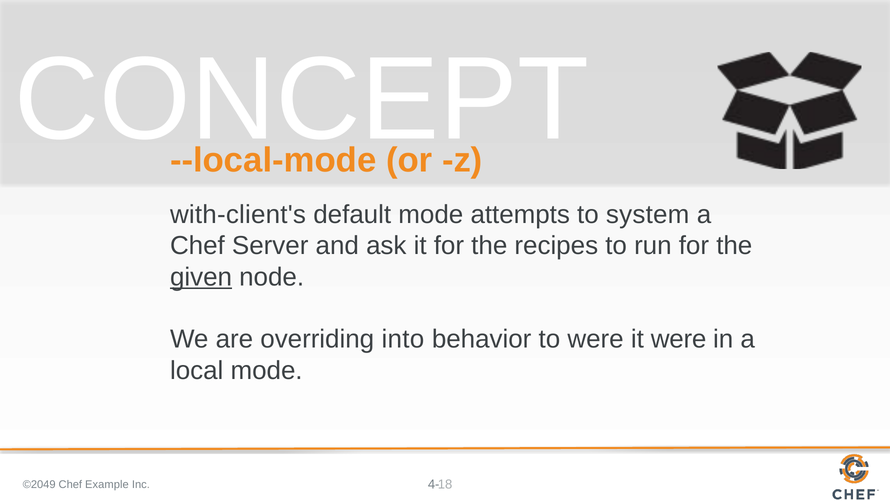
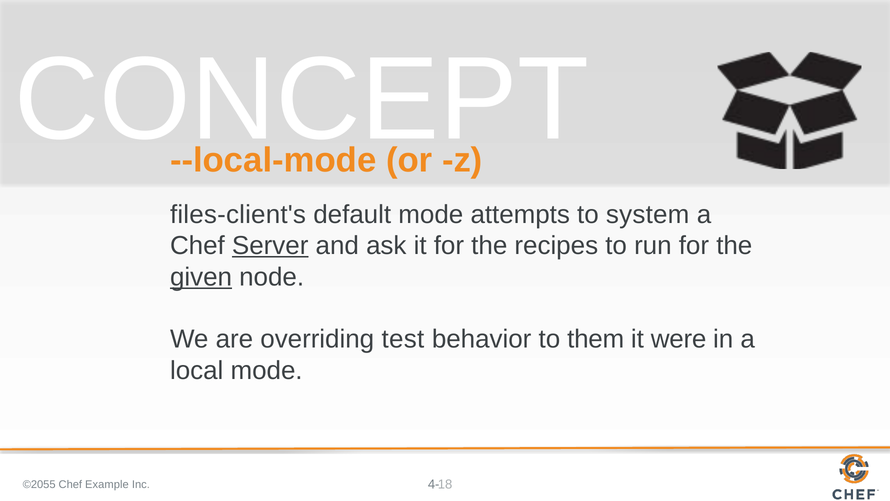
with-client's: with-client's -> files-client's
Server underline: none -> present
into: into -> test
to were: were -> them
©2049: ©2049 -> ©2055
